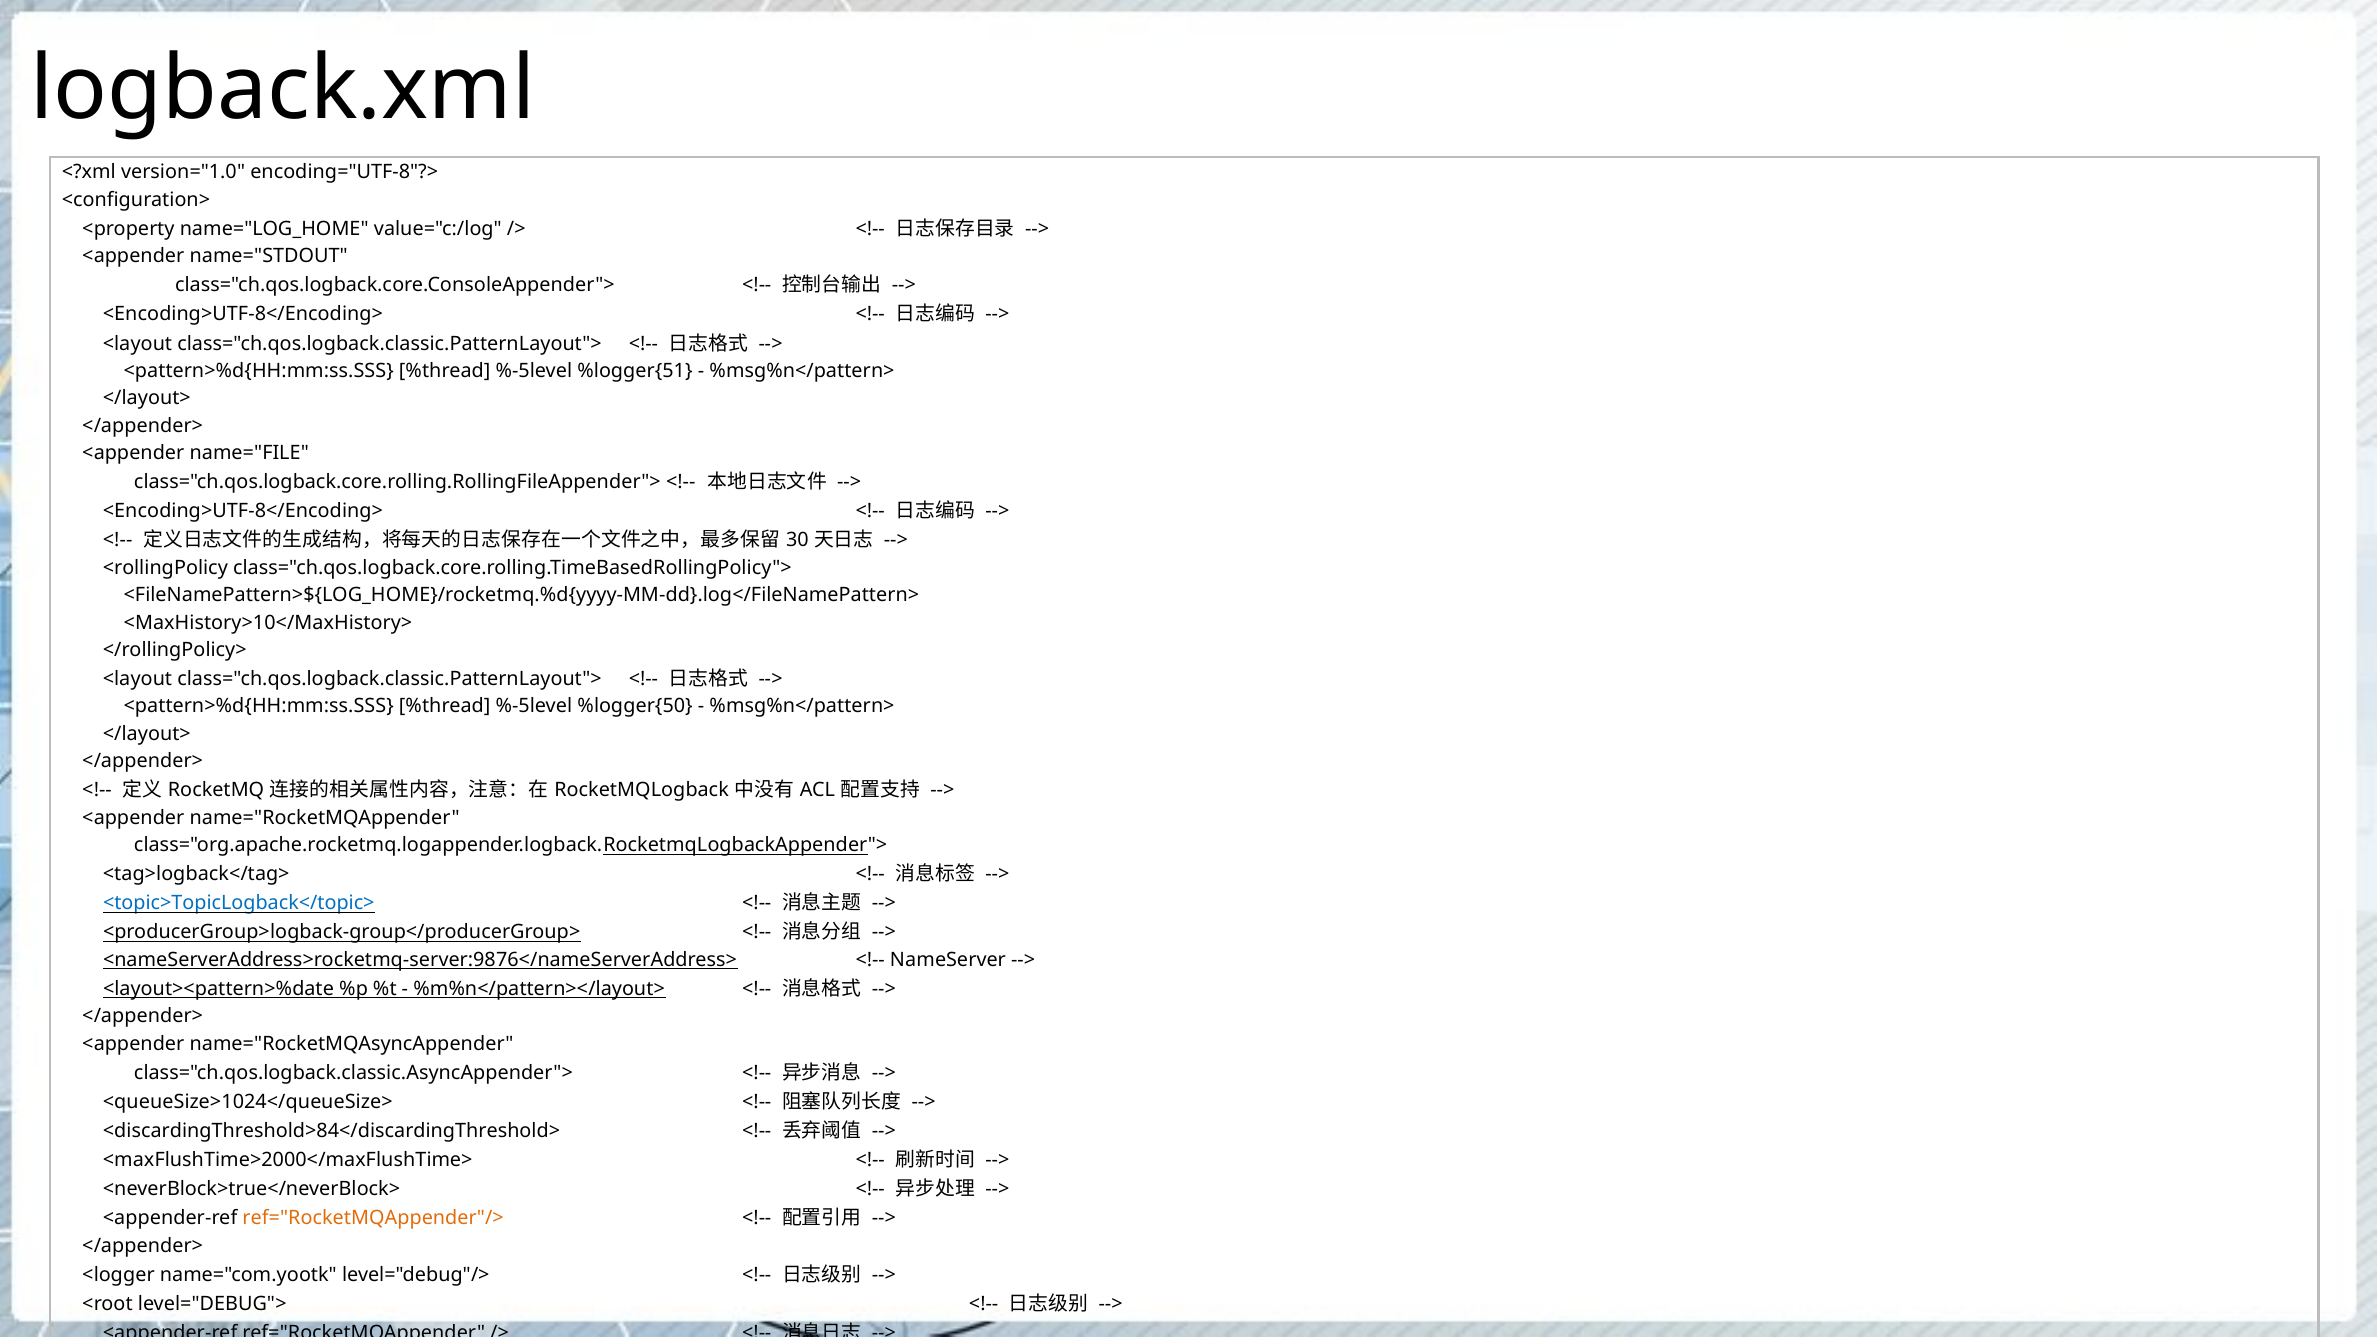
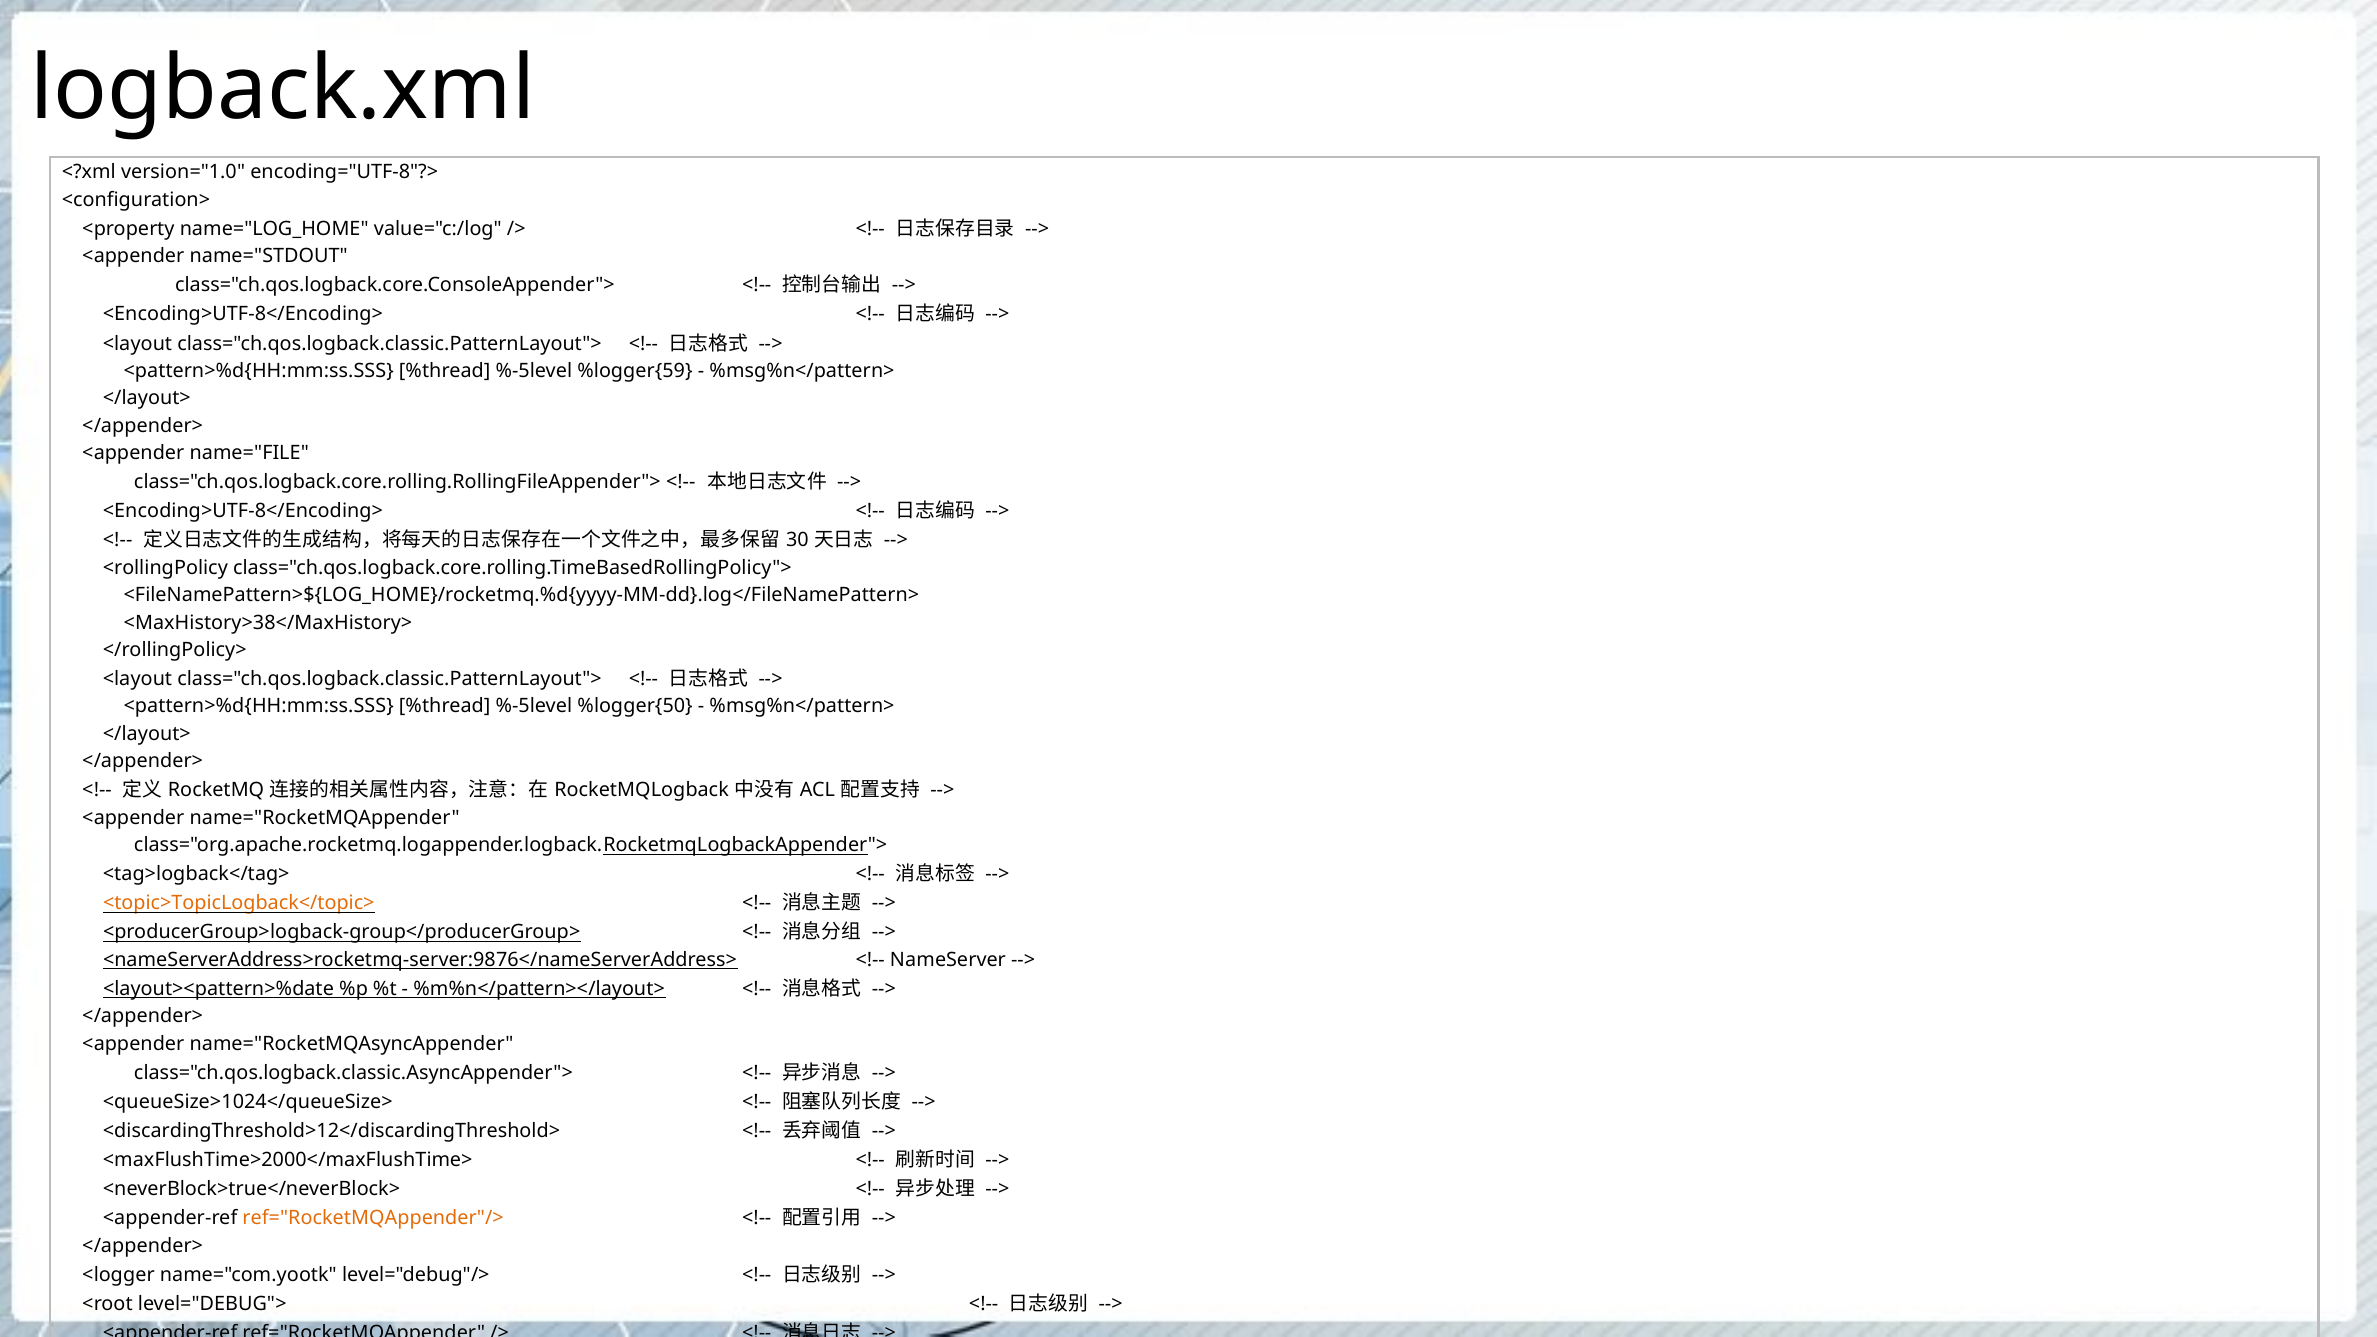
%logger{51: %logger{51 -> %logger{59
<MaxHistory>10</MaxHistory>: <MaxHistory>10</MaxHistory> -> <MaxHistory>38</MaxHistory>
<topic>TopicLogback</topic> colour: blue -> orange
<discardingThreshold>84</discardingThreshold>: <discardingThreshold>84</discardingThreshold> -> <discardingThreshold>12</discardingThreshold>
